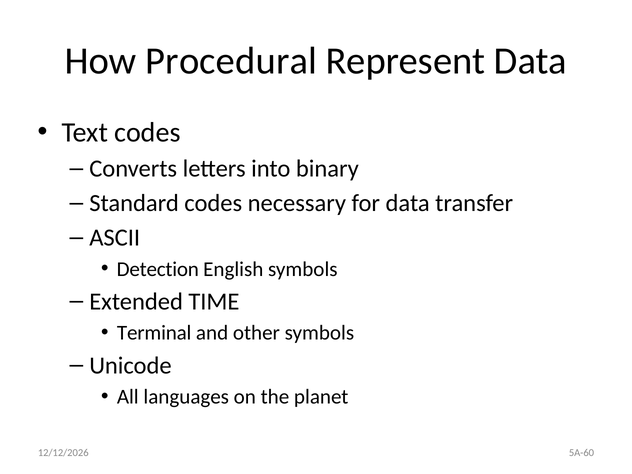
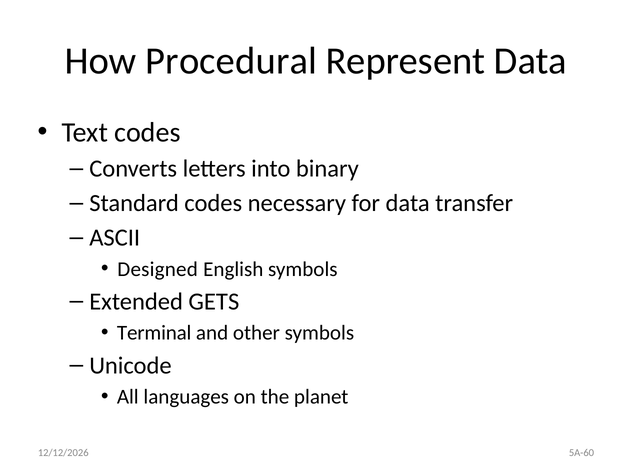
Detection: Detection -> Designed
TIME: TIME -> GETS
